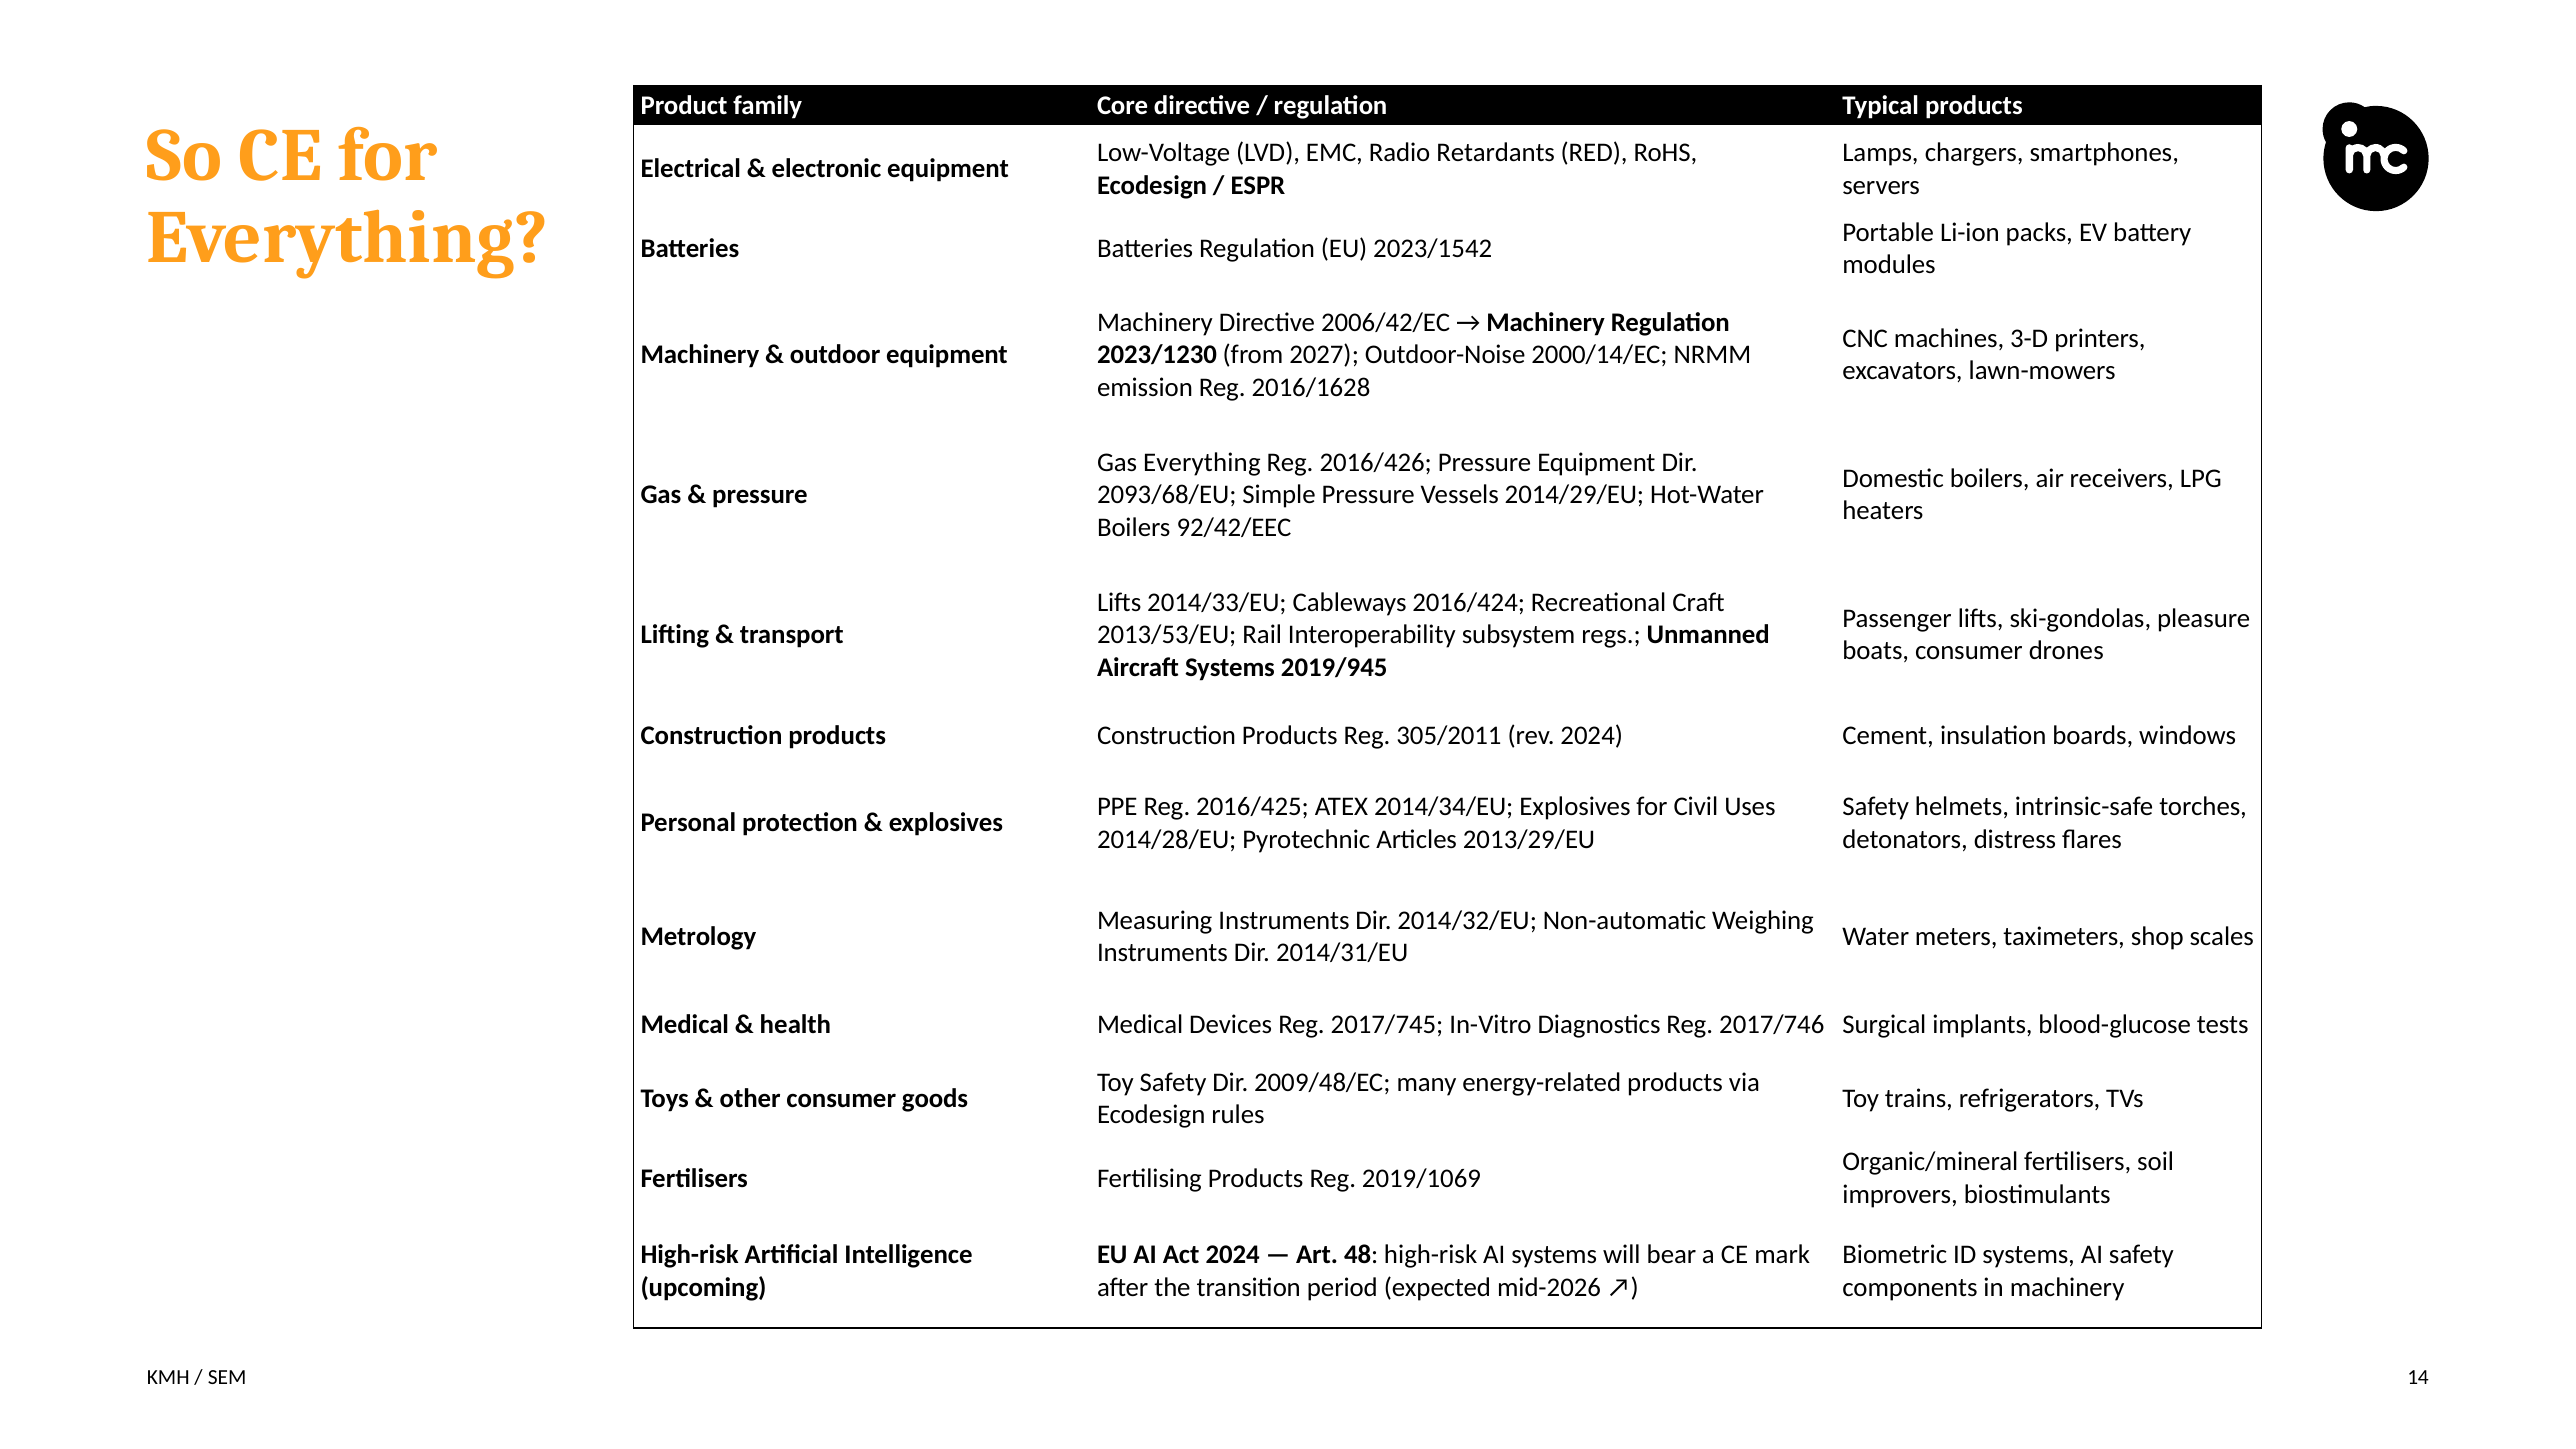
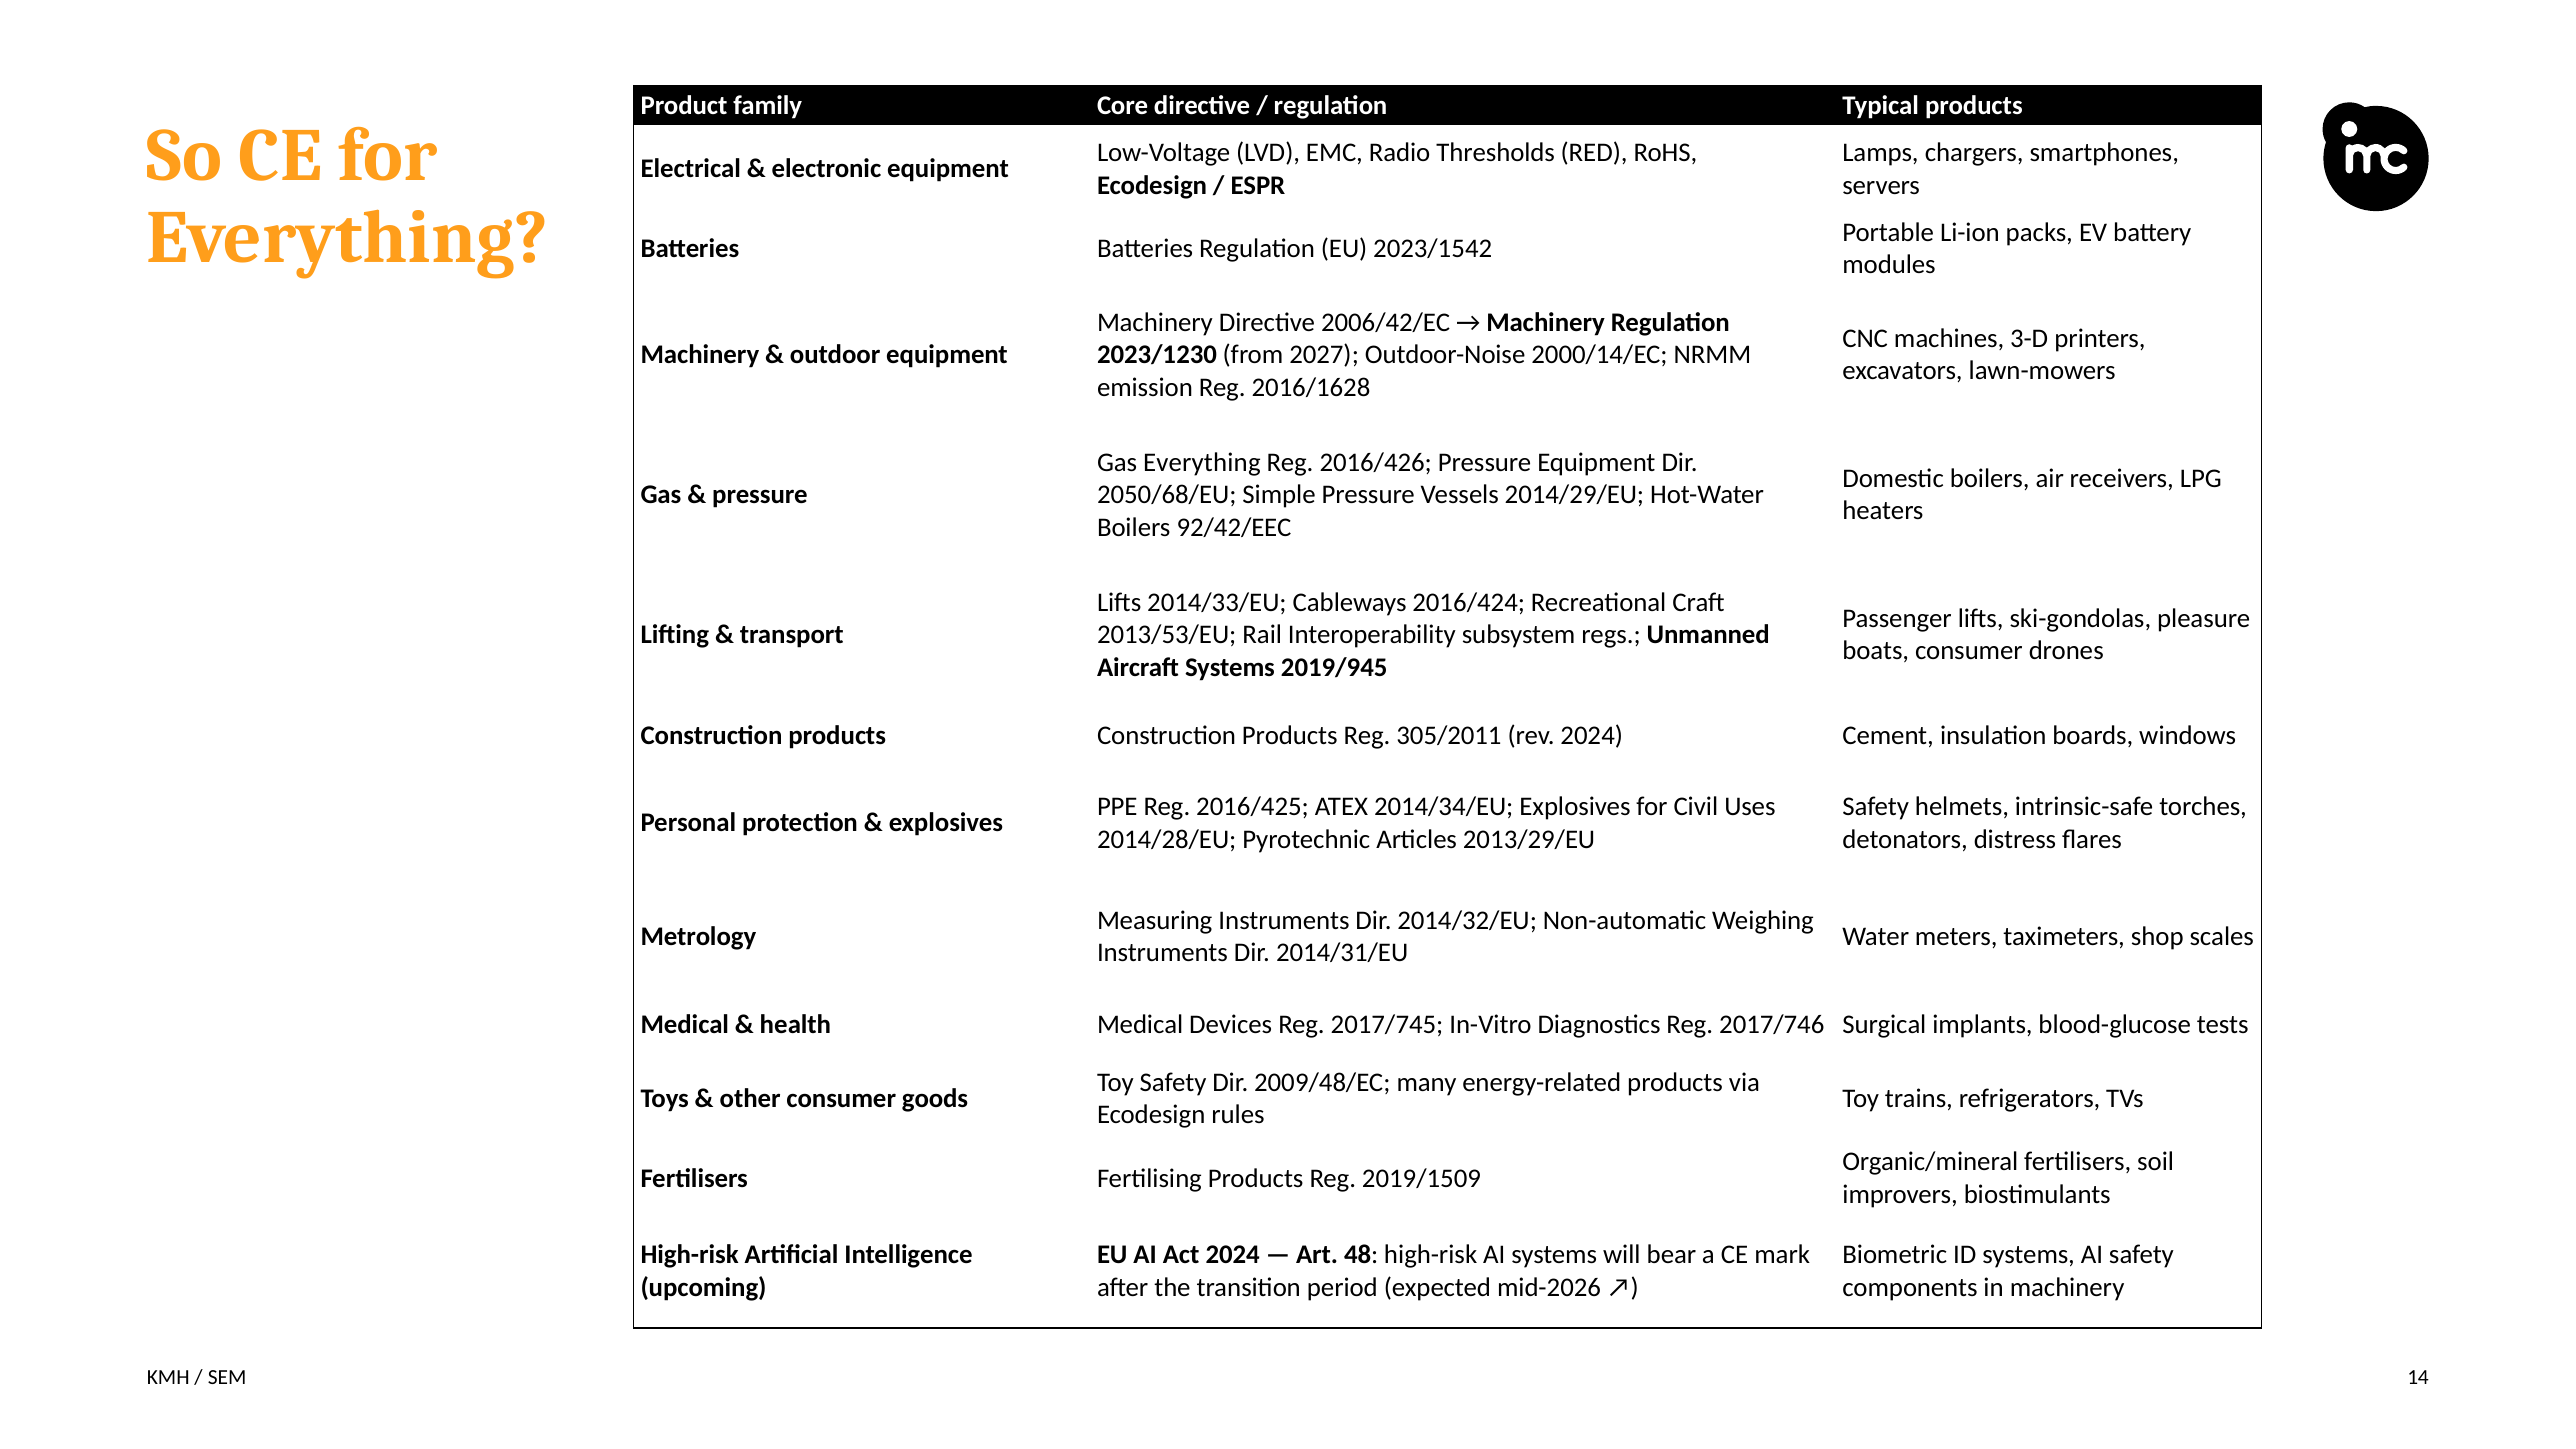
Retardants: Retardants -> Thresholds
2093/68/EU: 2093/68/EU -> 2050/68/EU
2019/1069: 2019/1069 -> 2019/1509
